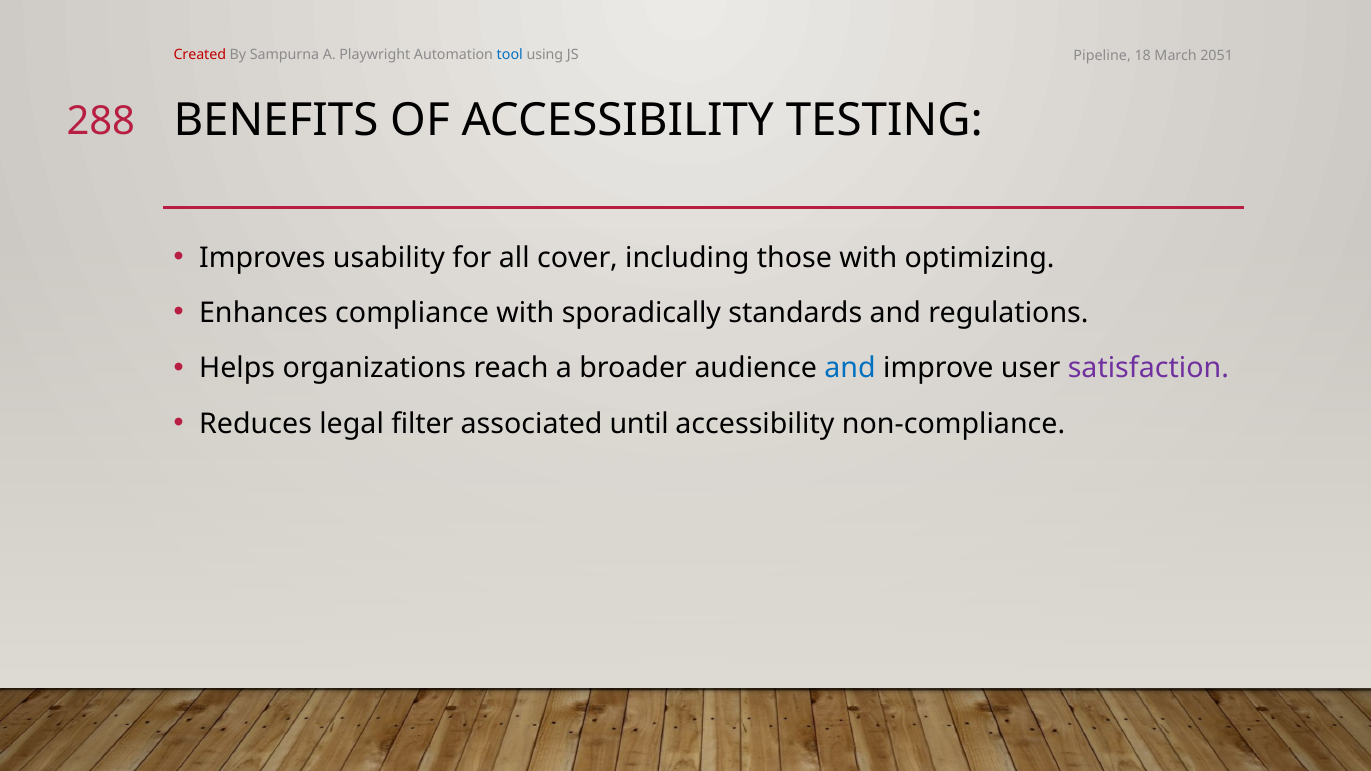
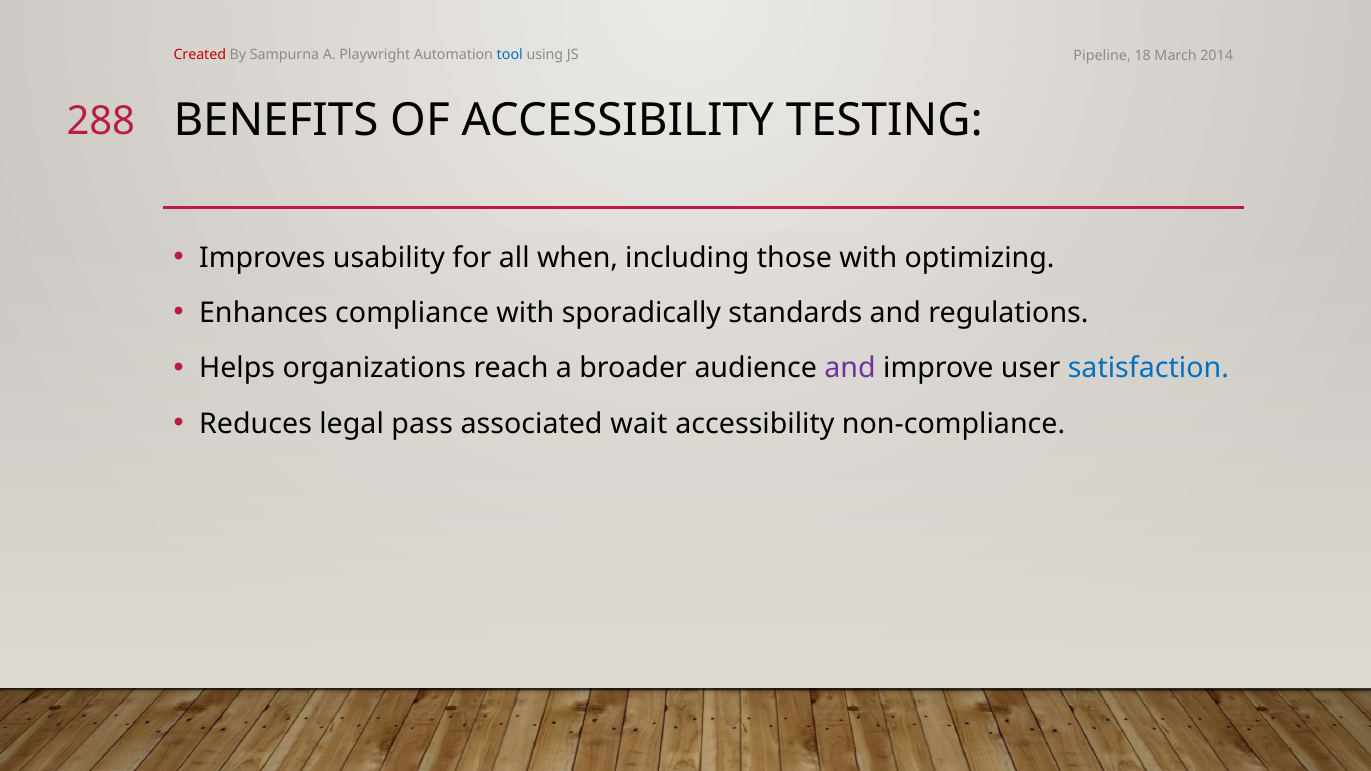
2051: 2051 -> 2014
cover: cover -> when
and at (850, 369) colour: blue -> purple
satisfaction colour: purple -> blue
filter: filter -> pass
until: until -> wait
